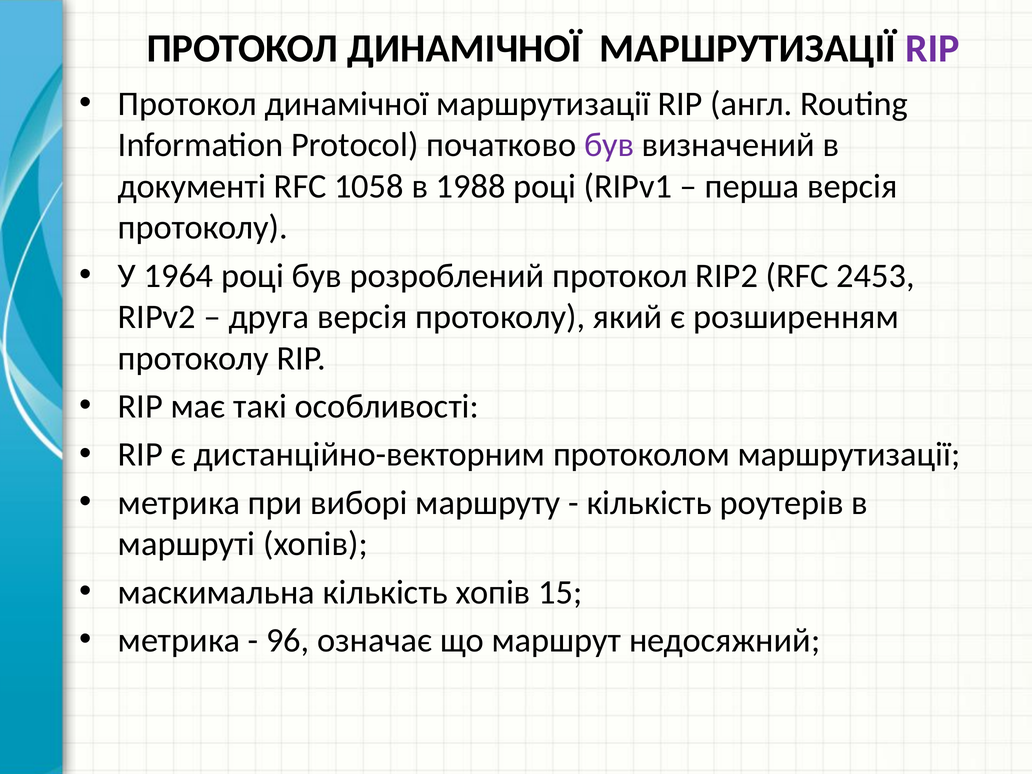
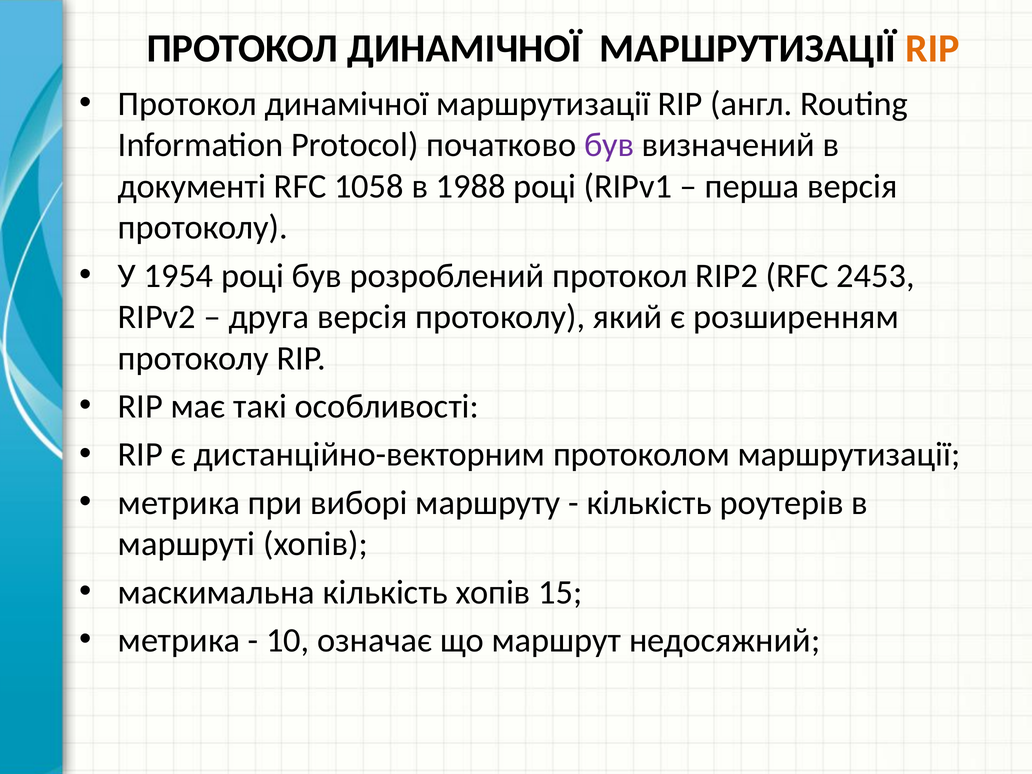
RIP at (933, 48) colour: purple -> orange
1964: 1964 -> 1954
96: 96 -> 10
